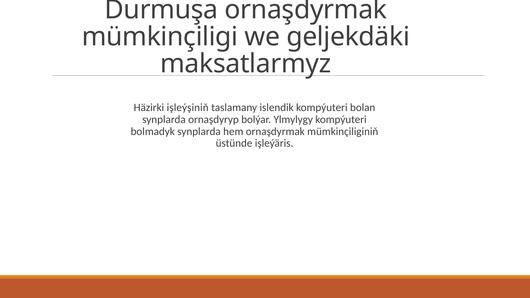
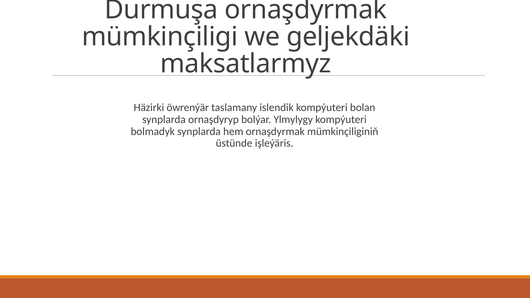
işleýşiniň: işleýşiniň -> öwrenýär
